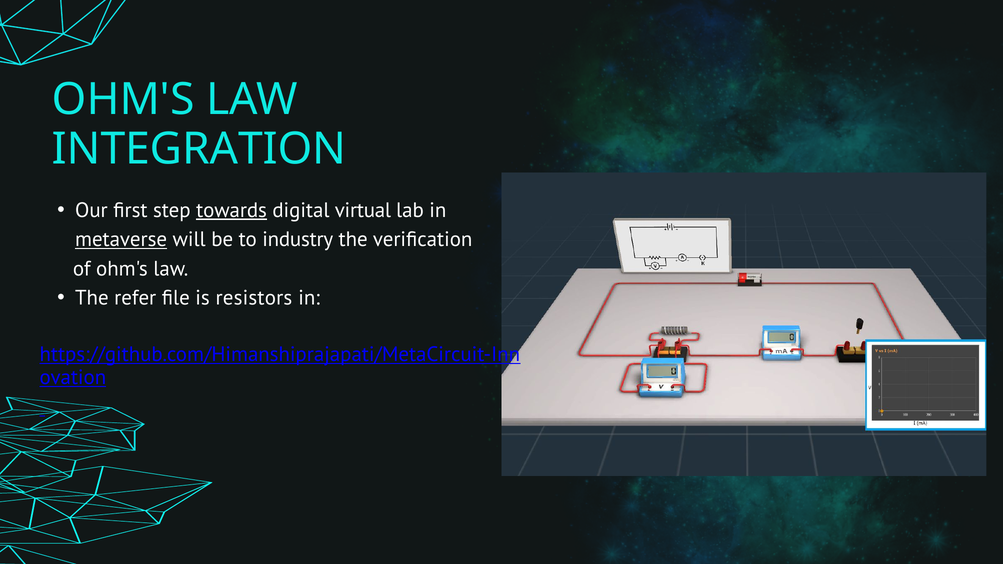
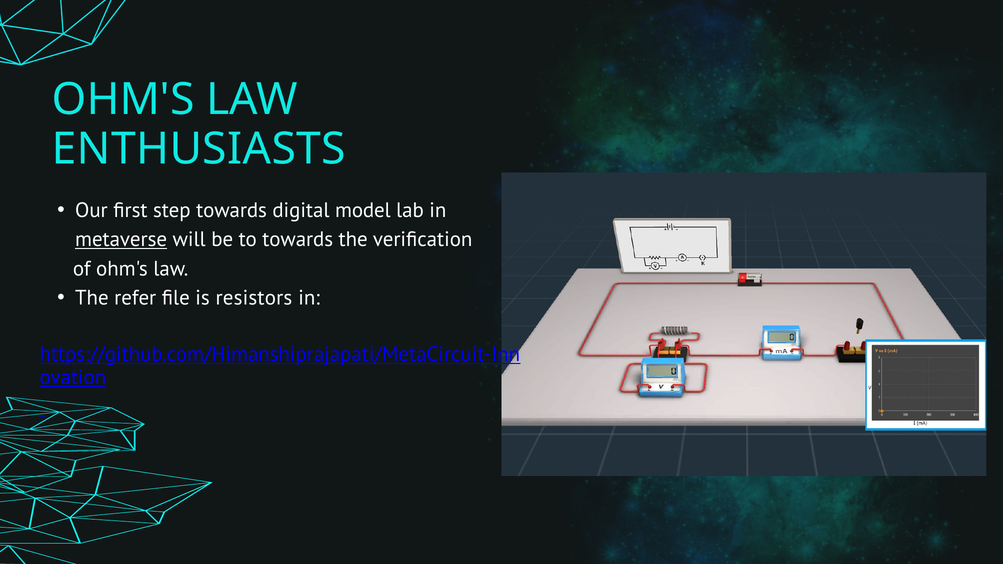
INTEGRATION: INTEGRATION -> ENTHUSIASTS
towards at (232, 210) underline: present -> none
virtual: virtual -> model
to industry: industry -> towards
